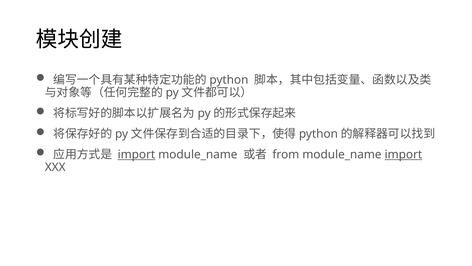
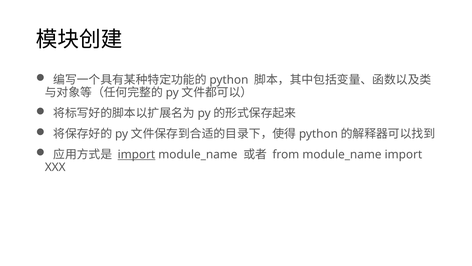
import at (403, 154) underline: present -> none
